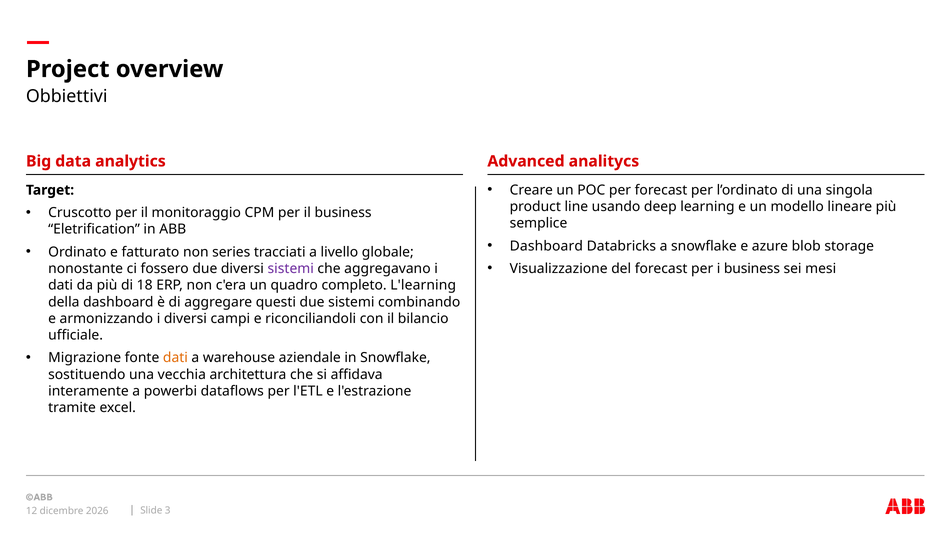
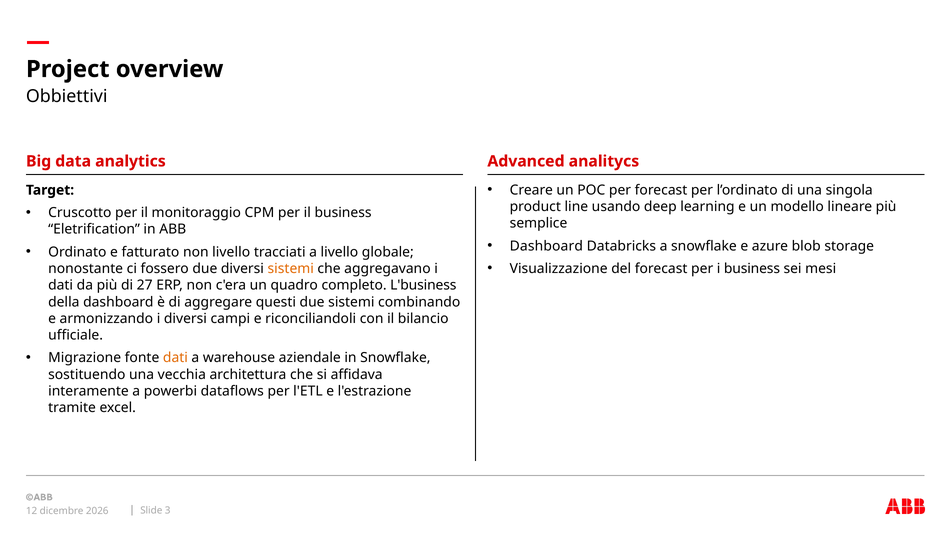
non series: series -> livello
sistemi at (291, 269) colour: purple -> orange
18: 18 -> 27
L'learning: L'learning -> L'business
